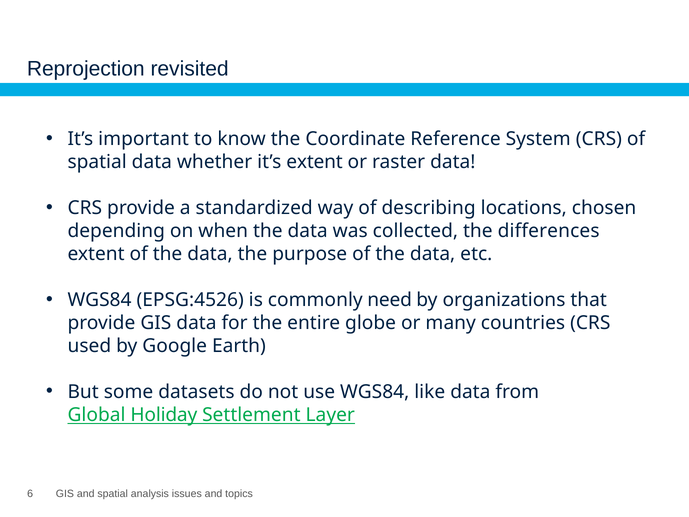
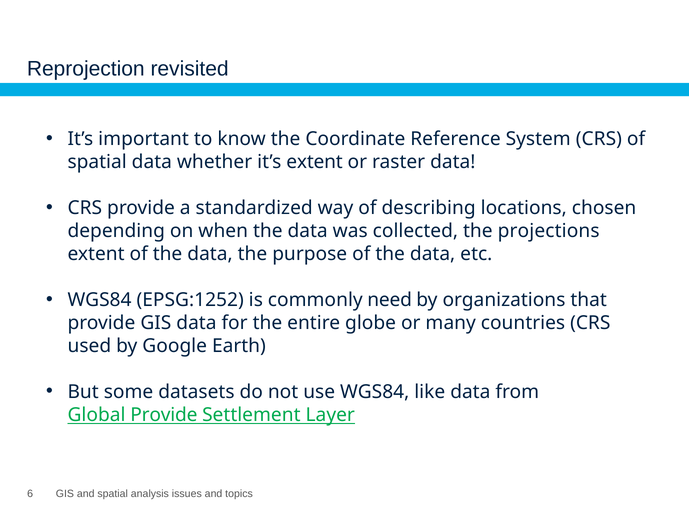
differences: differences -> projections
EPSG:4526: EPSG:4526 -> EPSG:1252
Global Holiday: Holiday -> Provide
